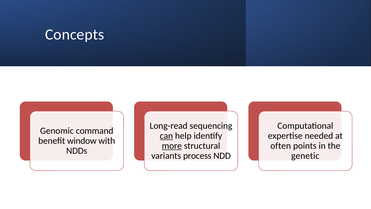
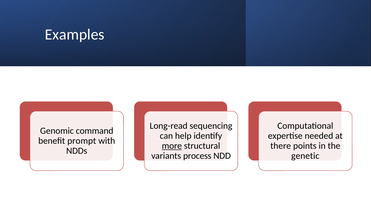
Concepts: Concepts -> Examples
can underline: present -> none
window: window -> prompt
often: often -> there
